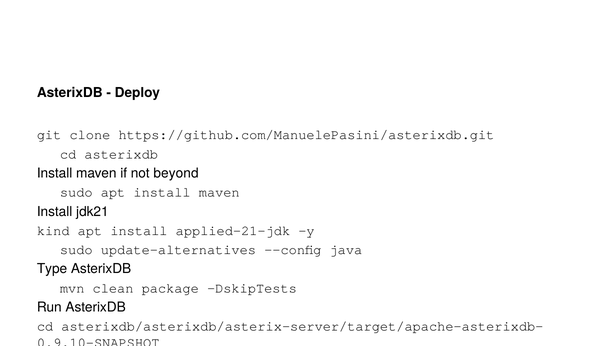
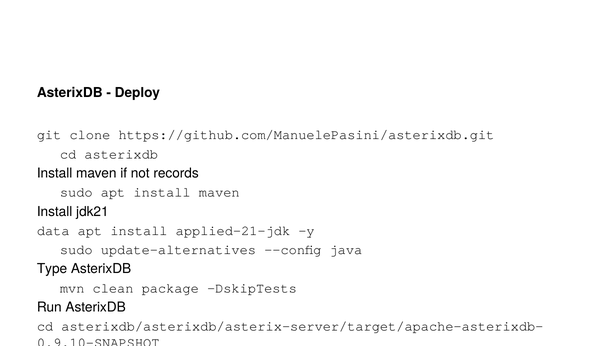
beyond: beyond -> records
kind: kind -> data
